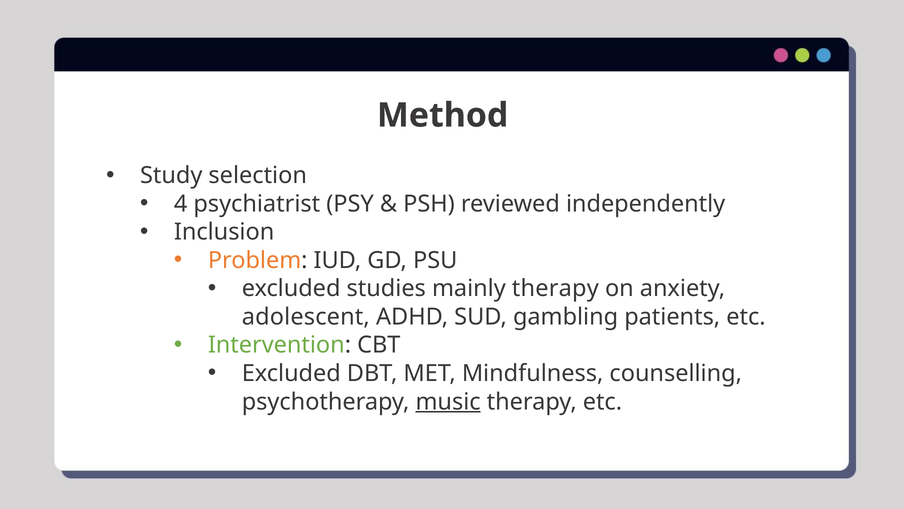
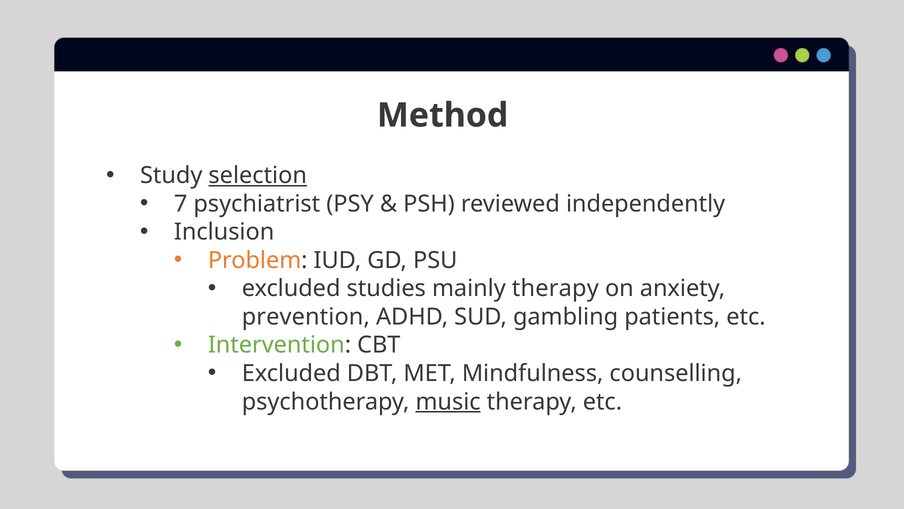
selection underline: none -> present
4: 4 -> 7
adolescent: adolescent -> prevention
